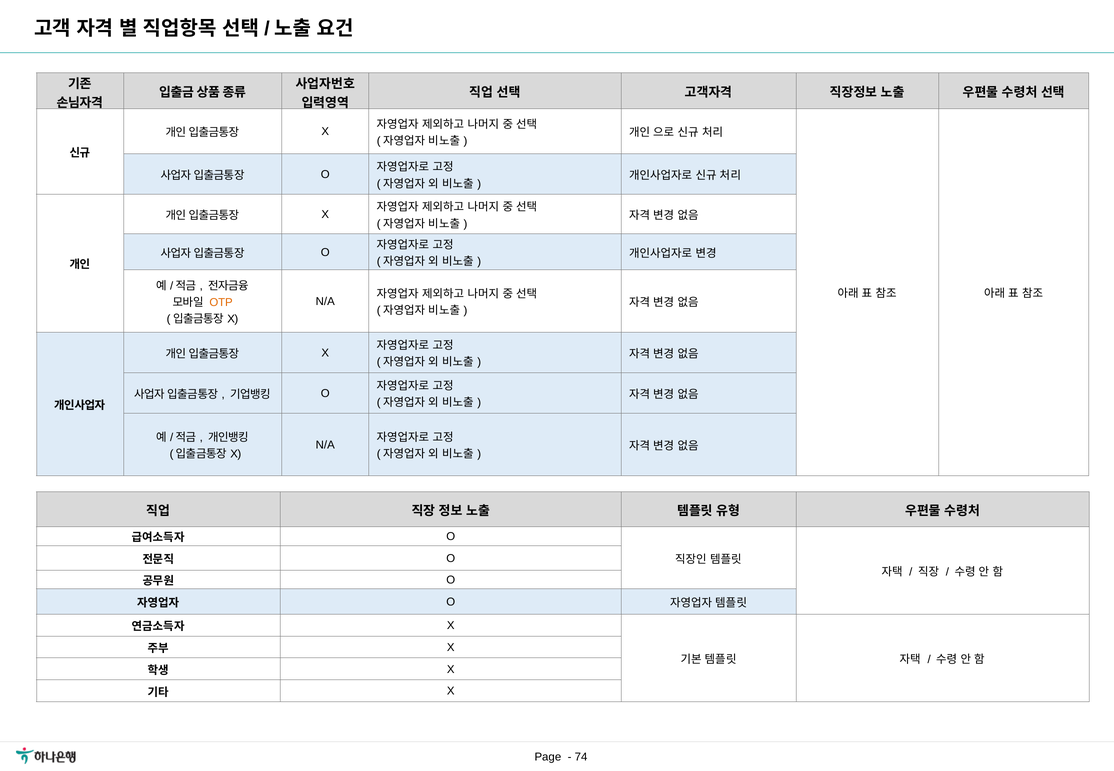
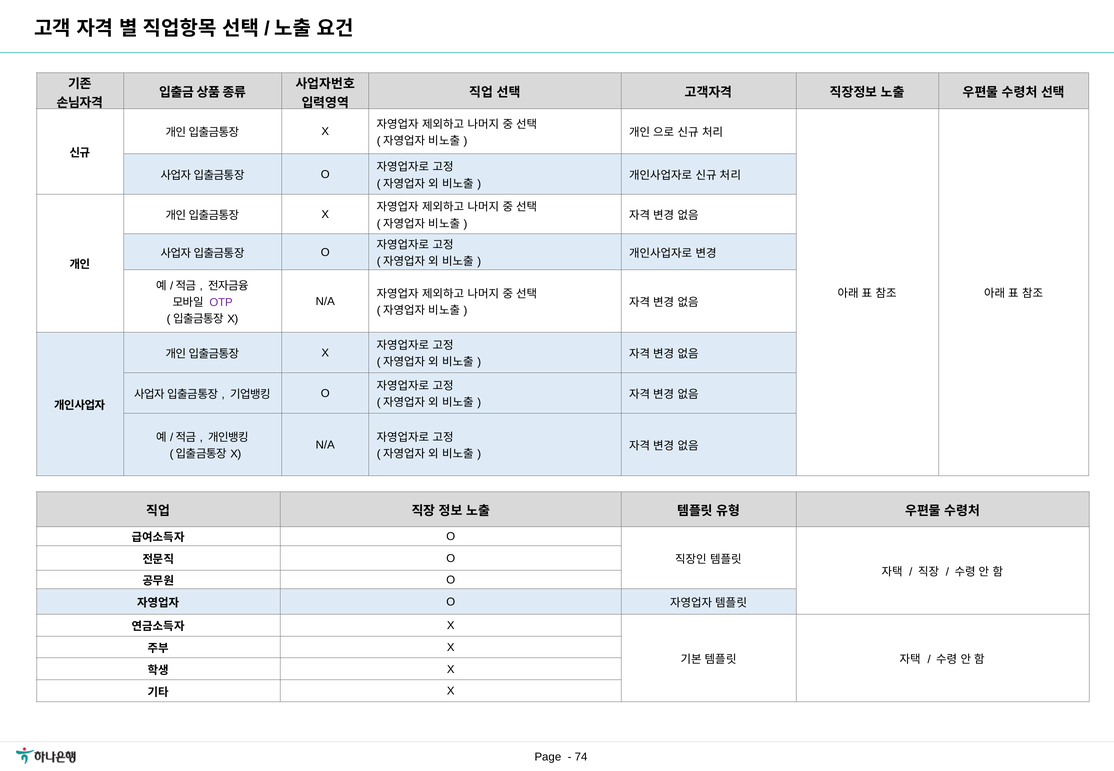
OTP colour: orange -> purple
